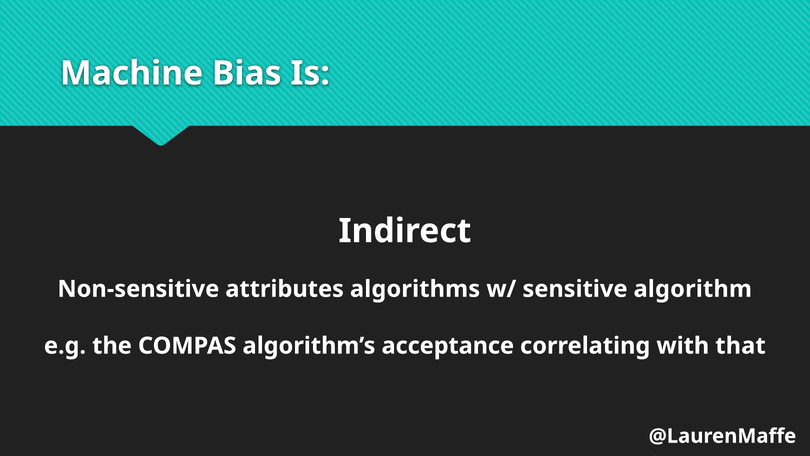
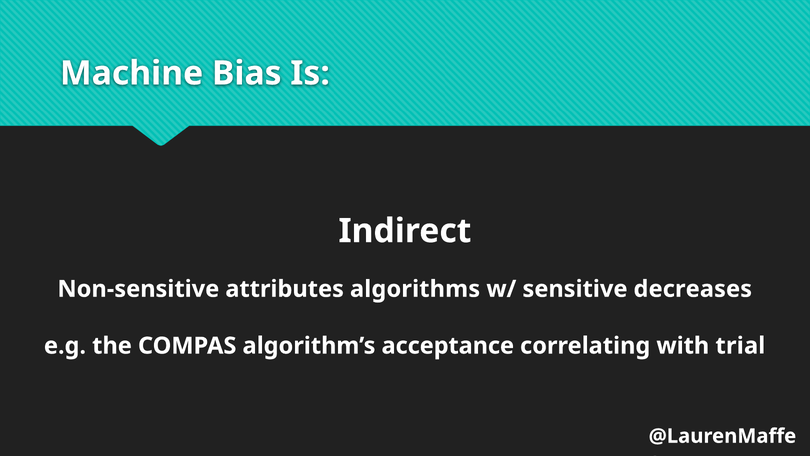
algorithm: algorithm -> decreases
that: that -> trial
